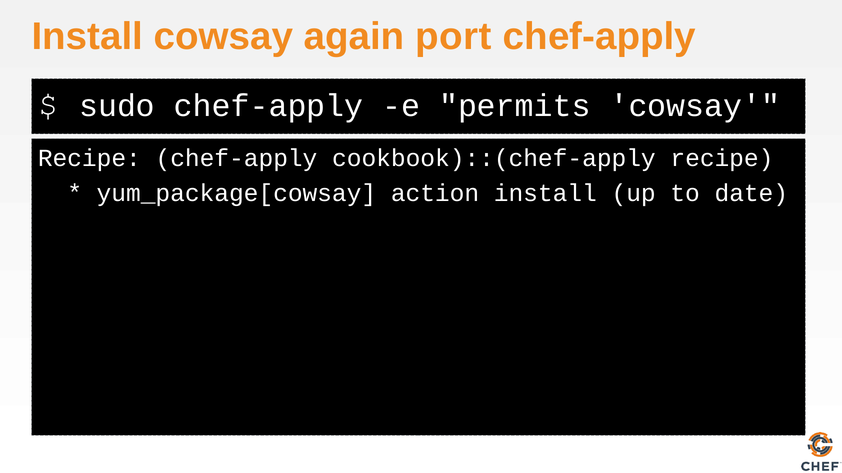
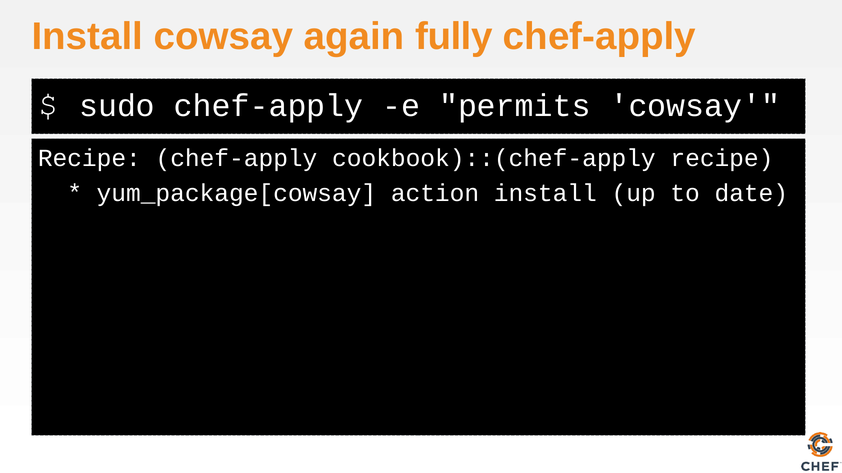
port: port -> fully
